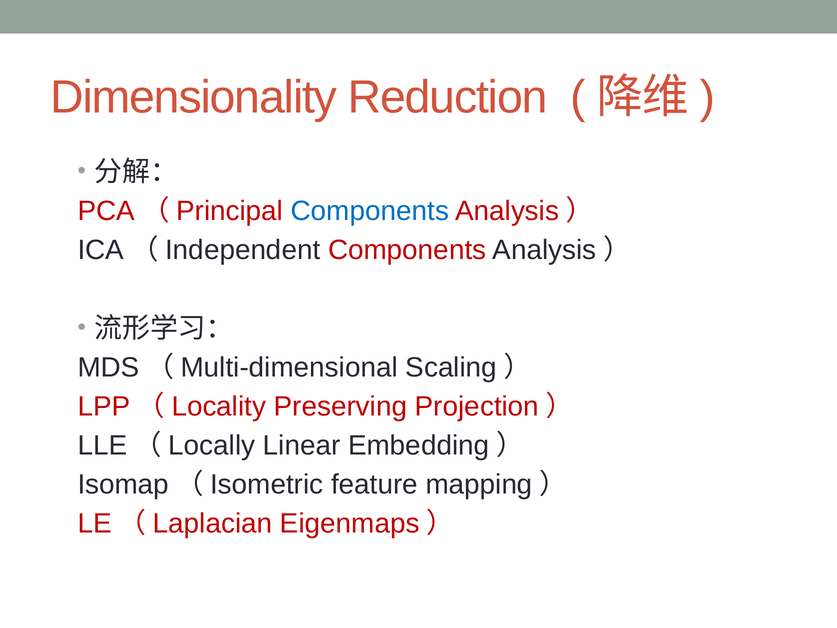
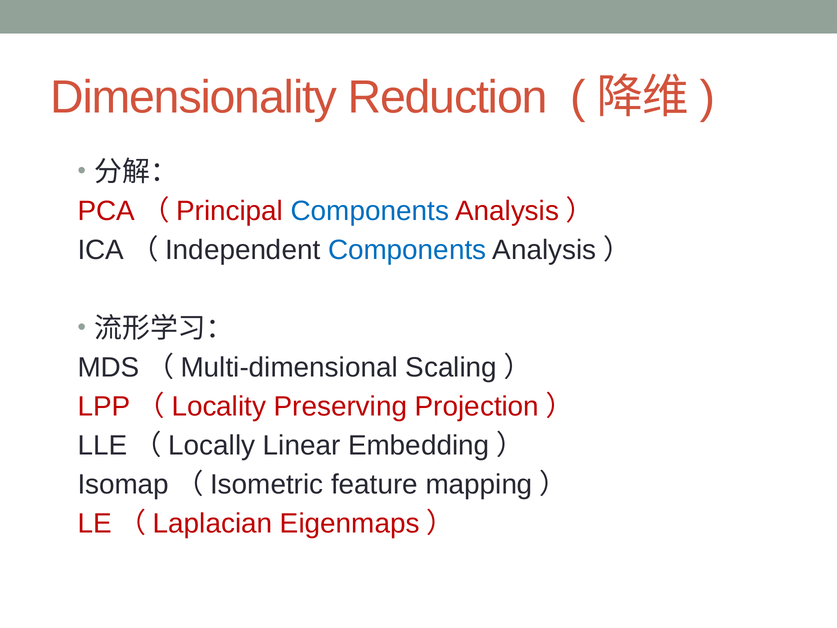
Components at (407, 250) colour: red -> blue
